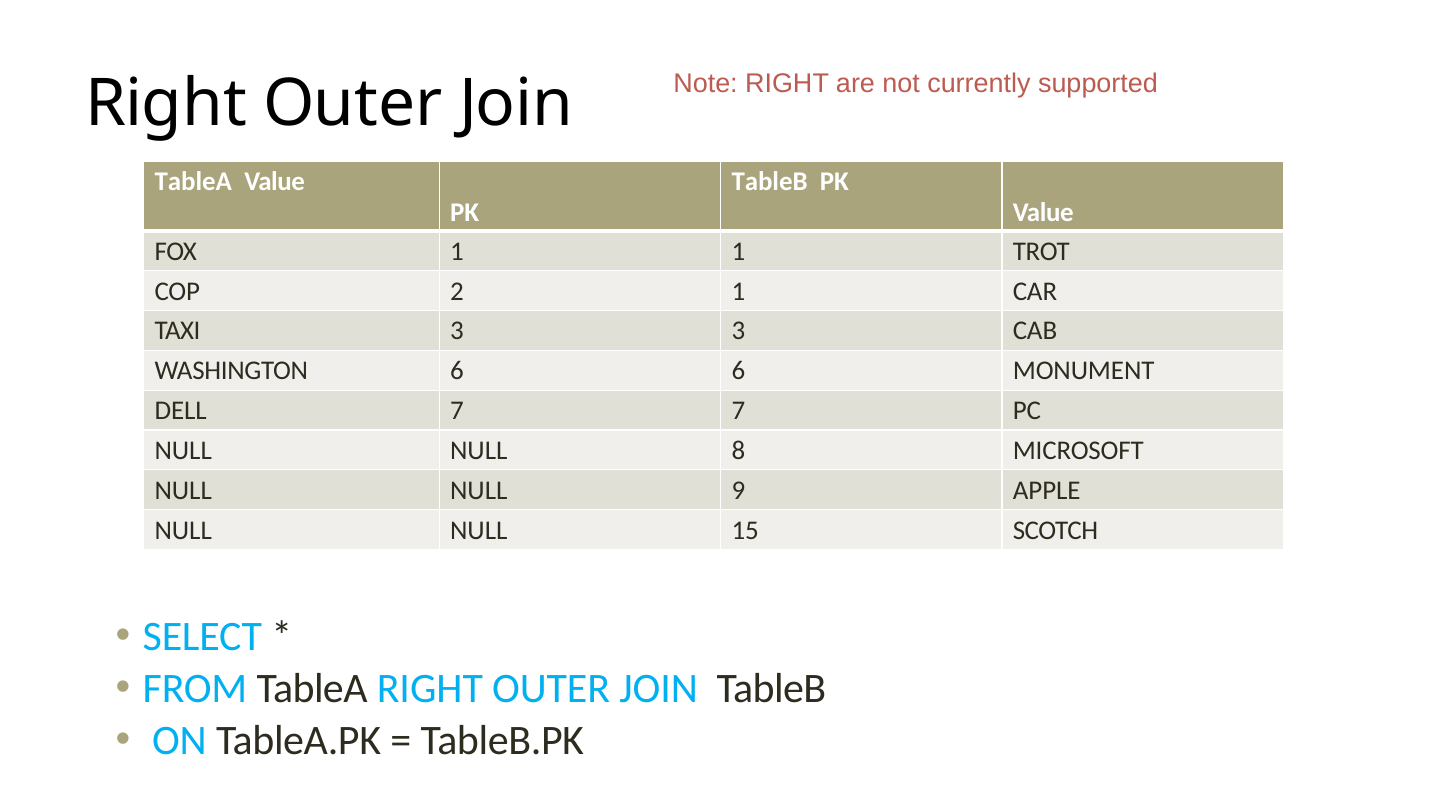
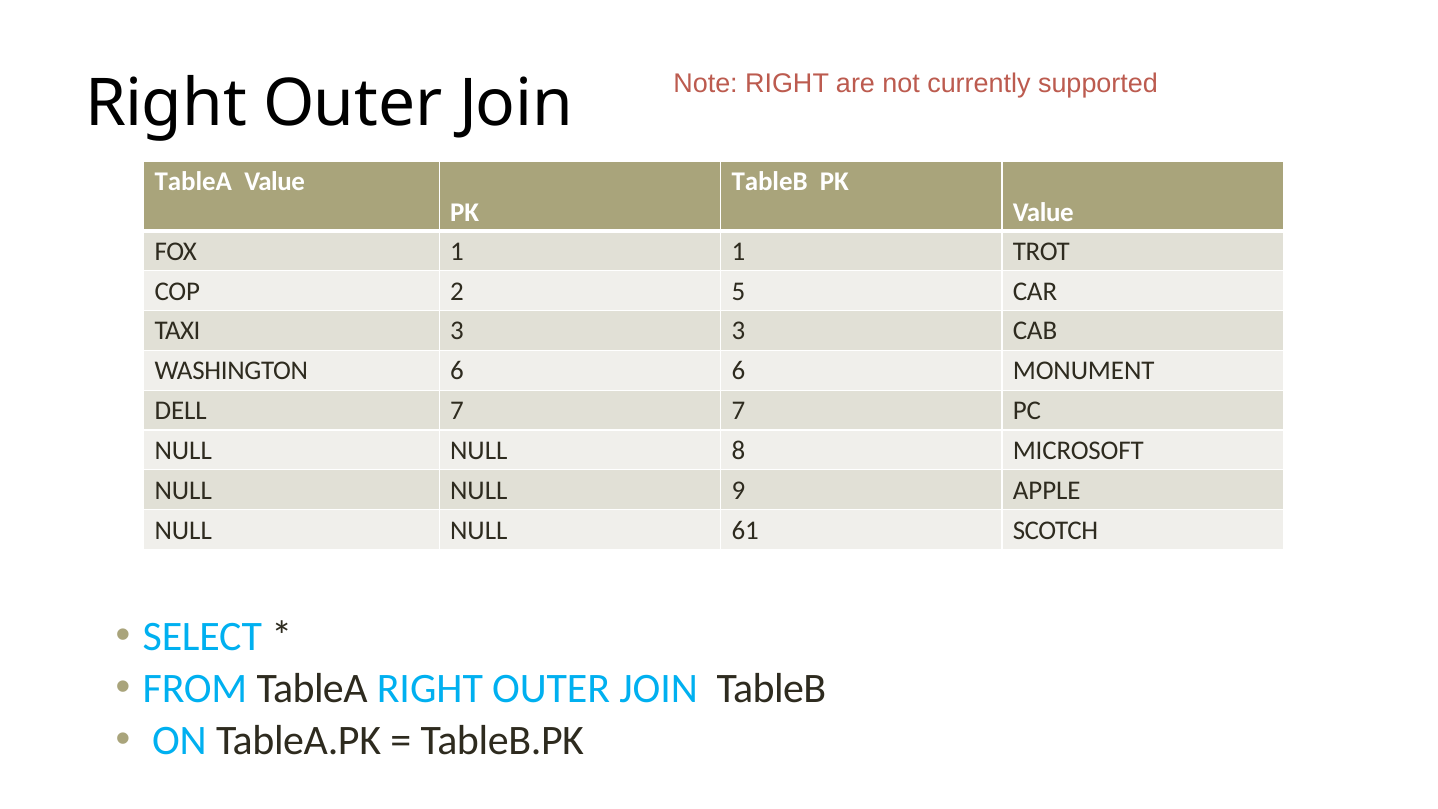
2 1: 1 -> 5
15: 15 -> 61
